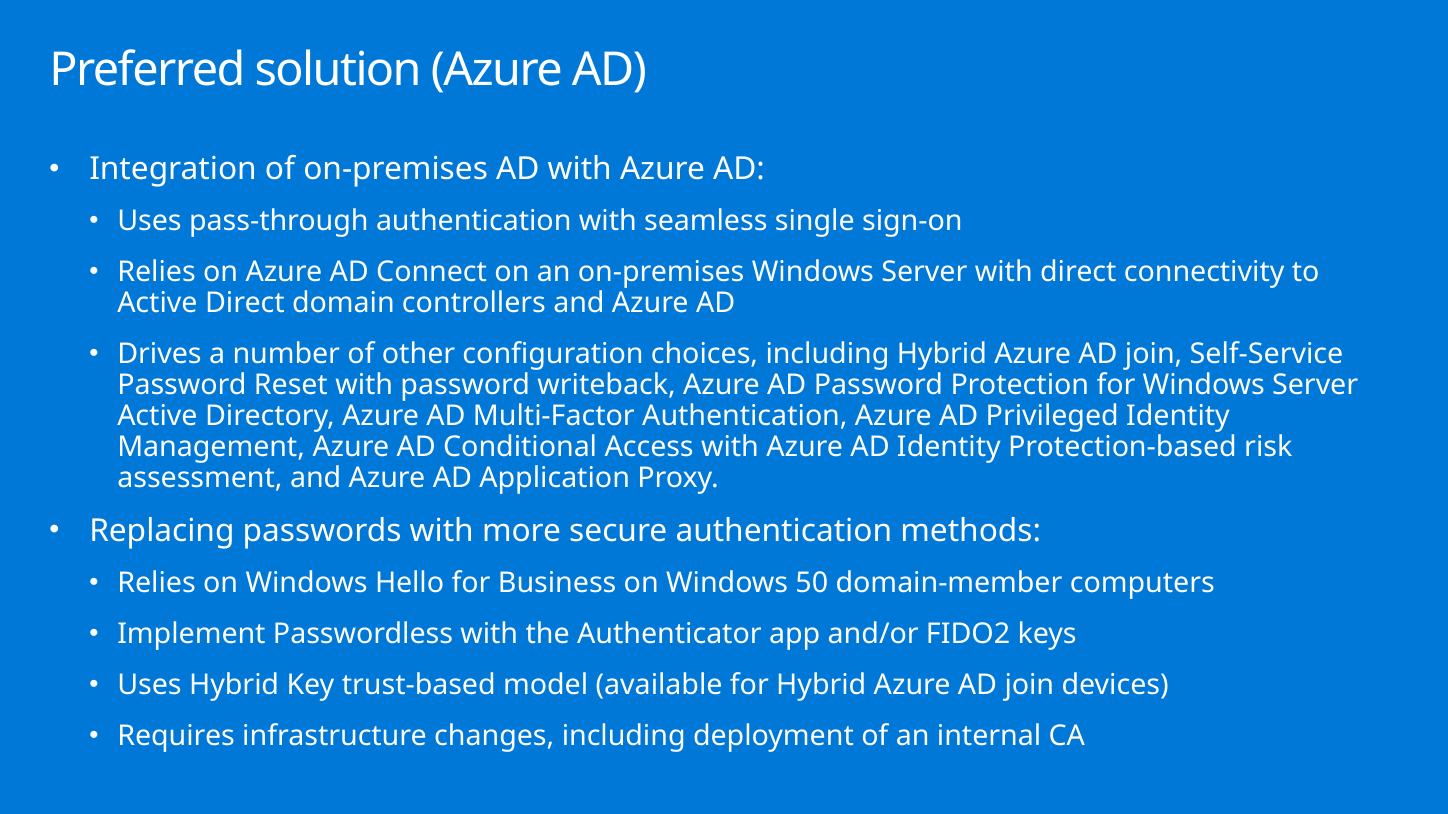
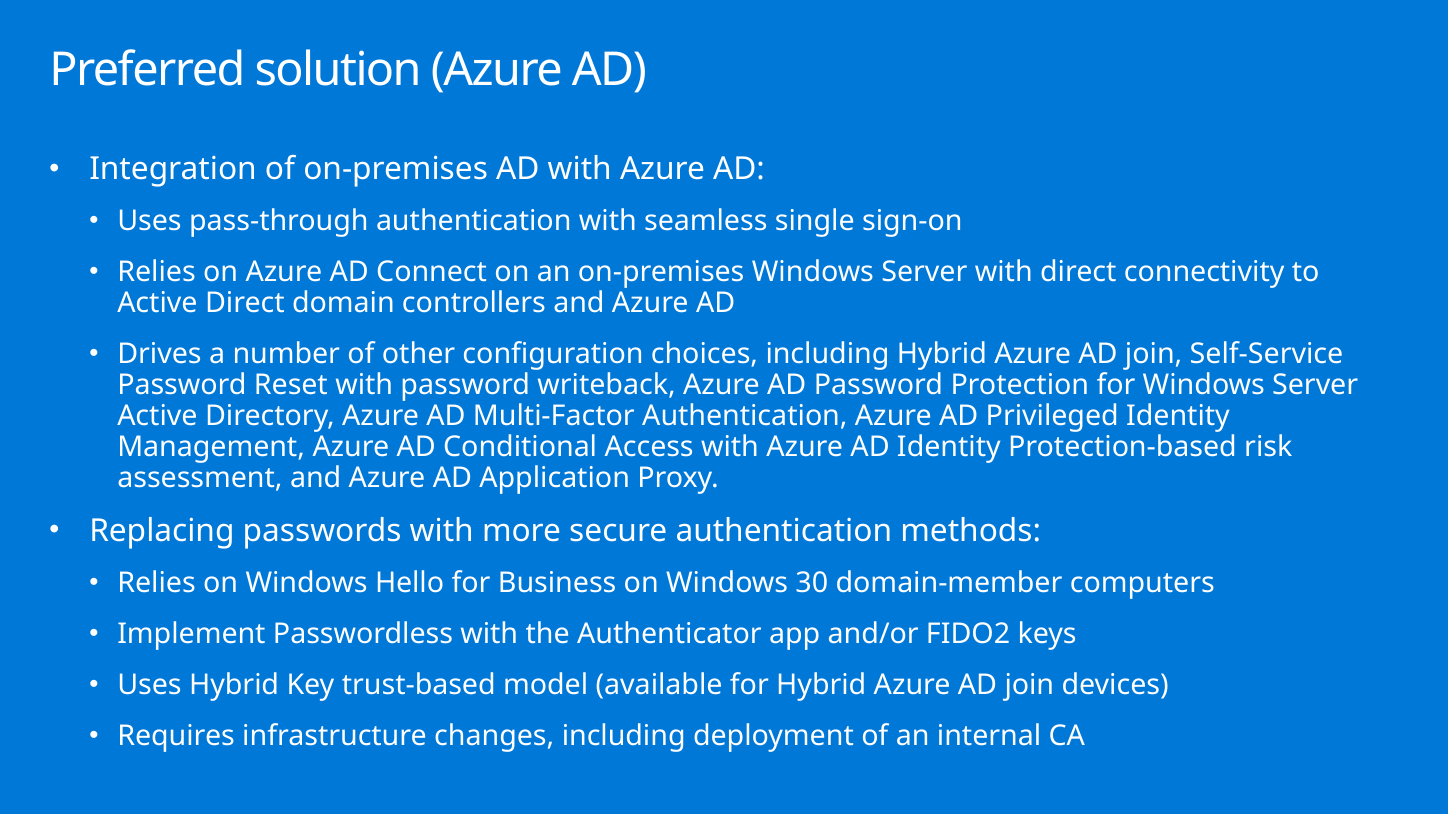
50: 50 -> 30
